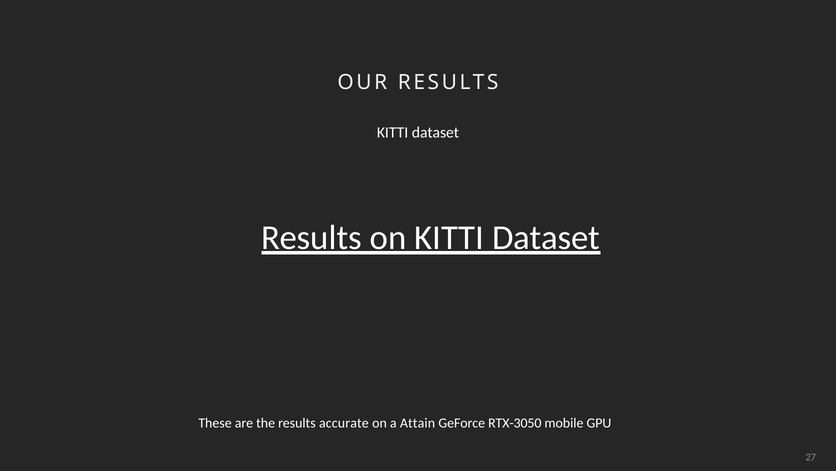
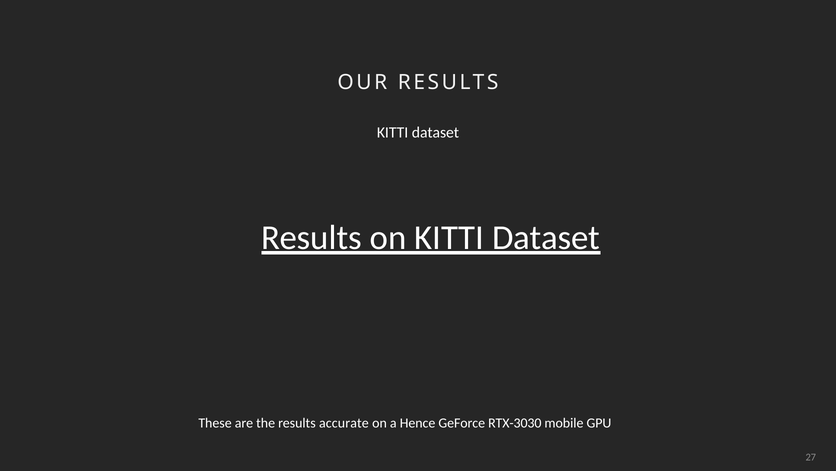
Attain: Attain -> Hence
RTX-3050: RTX-3050 -> RTX-3030
